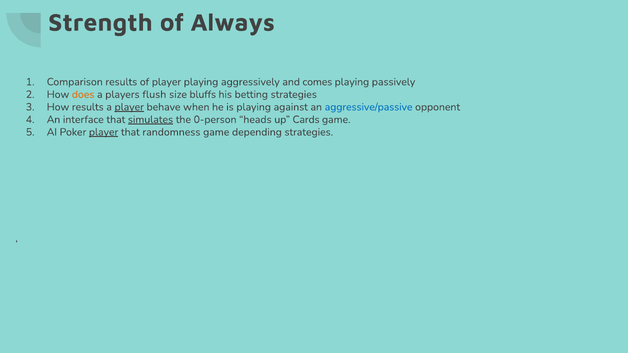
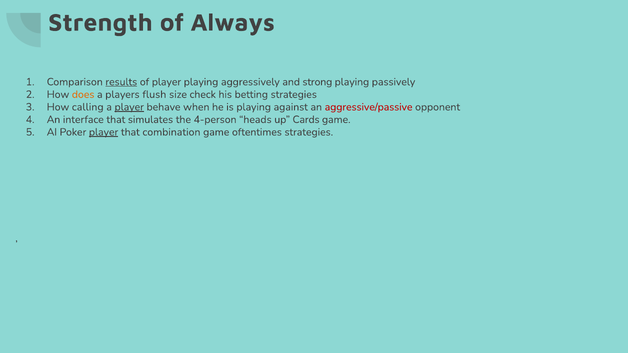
results at (121, 82) underline: none -> present
comes: comes -> strong
bluffs: bluffs -> check
How results: results -> calling
aggressive/passive colour: blue -> red
simulates underline: present -> none
0-person: 0-person -> 4-person
randomness: randomness -> combination
depending: depending -> oftentimes
